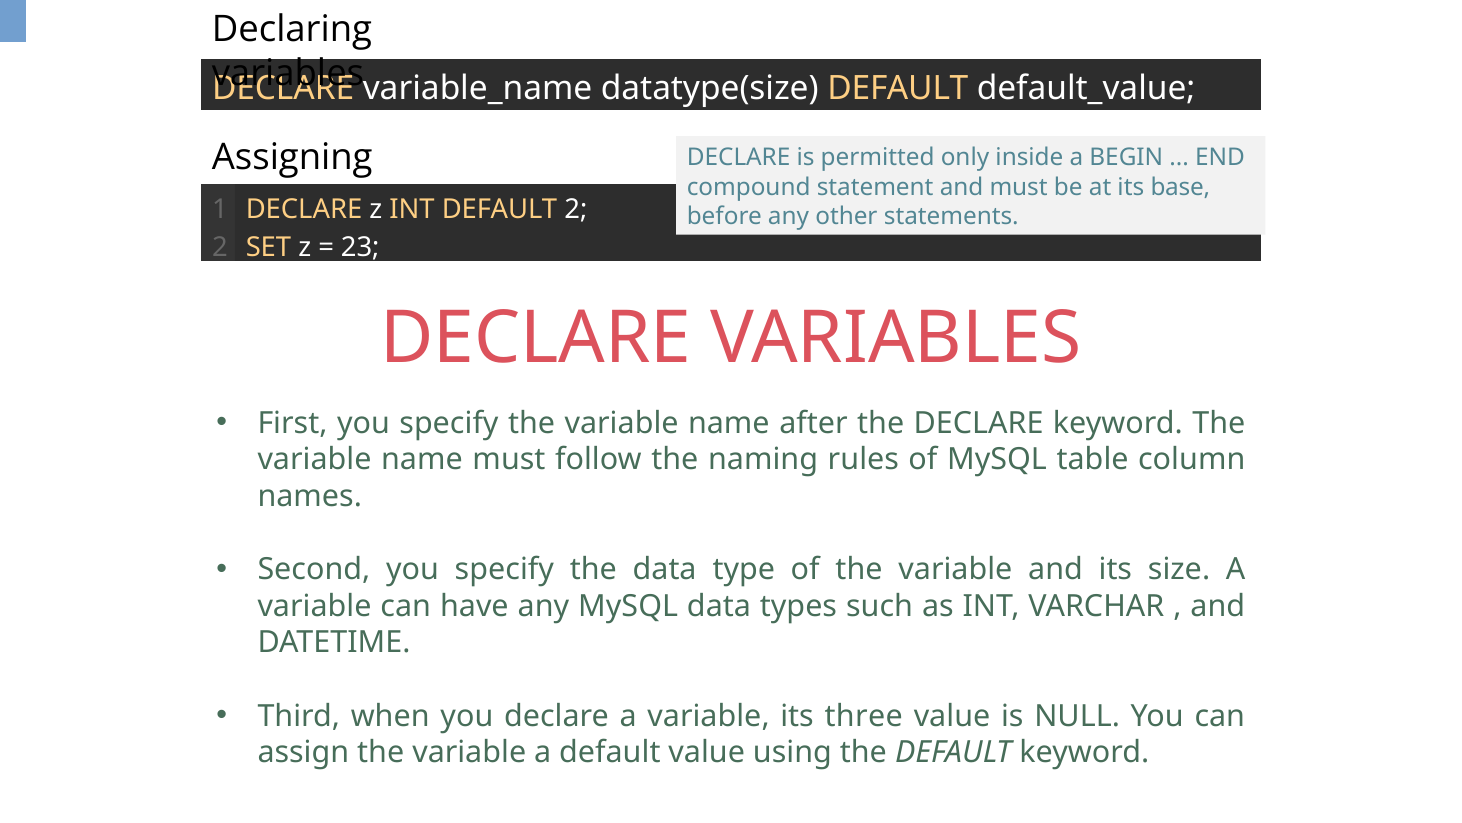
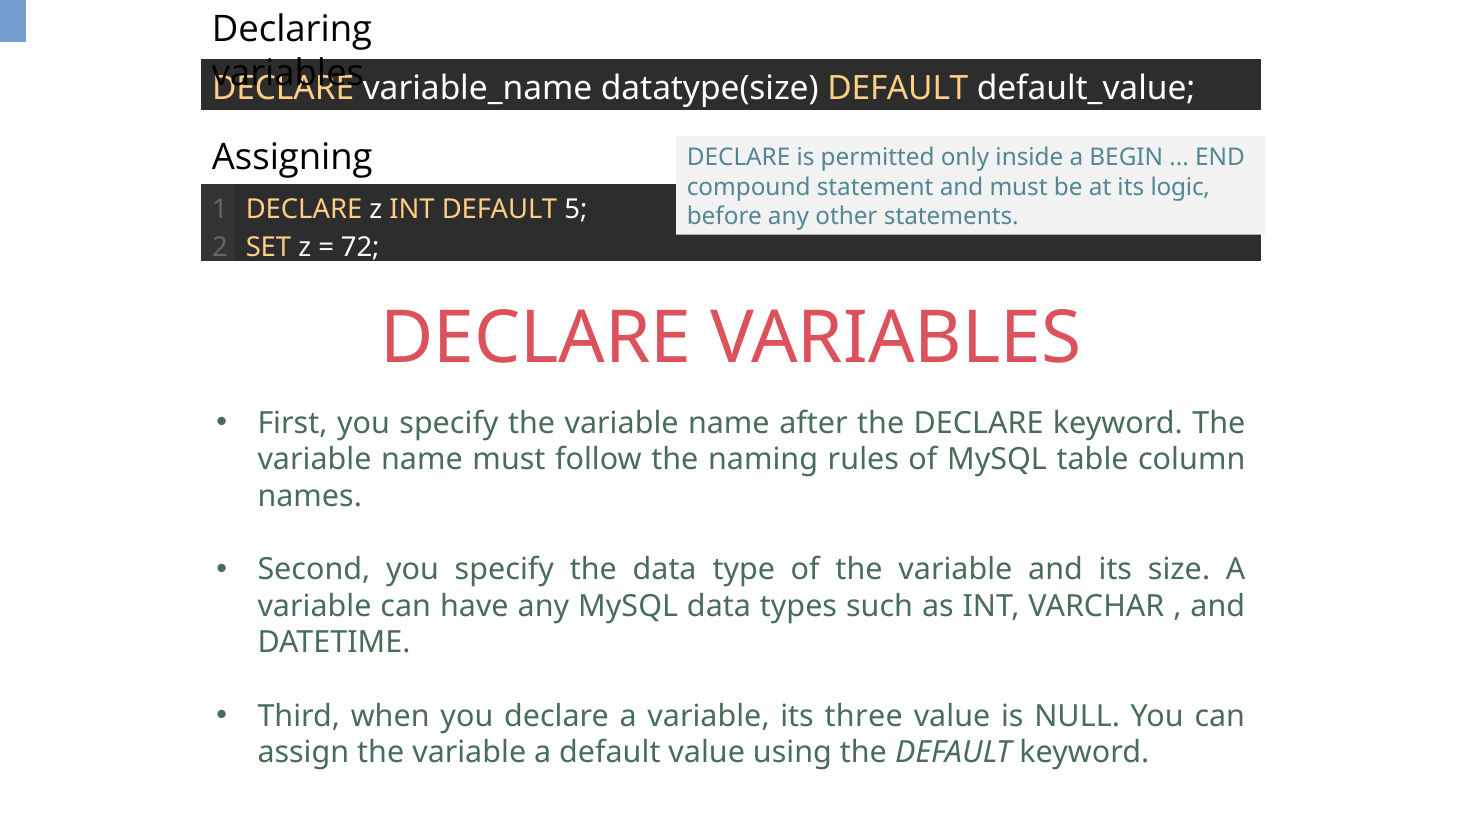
base: base -> logic
DEFAULT 2: 2 -> 5
23: 23 -> 72
